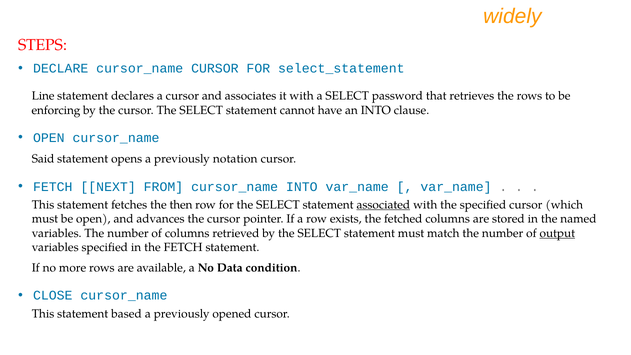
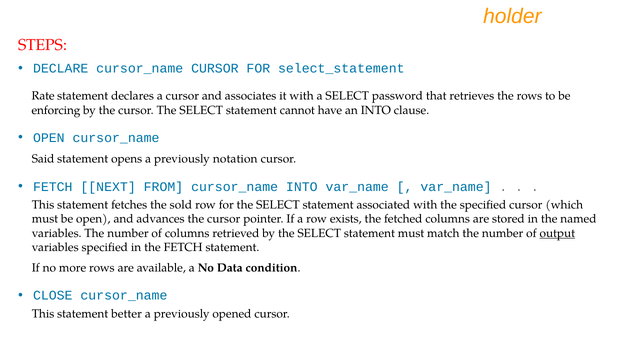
widely: widely -> holder
Line: Line -> Rate
then: then -> sold
associated underline: present -> none
based: based -> better
